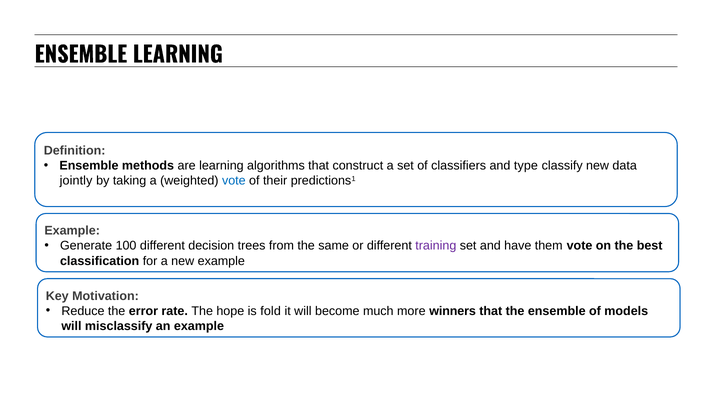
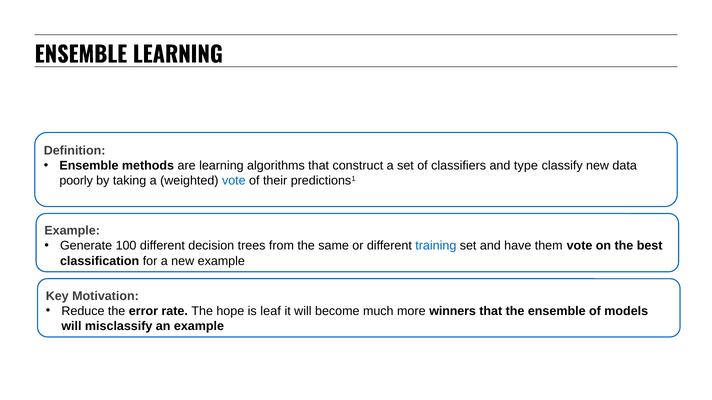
jointly: jointly -> poorly
training colour: purple -> blue
fold: fold -> leaf
